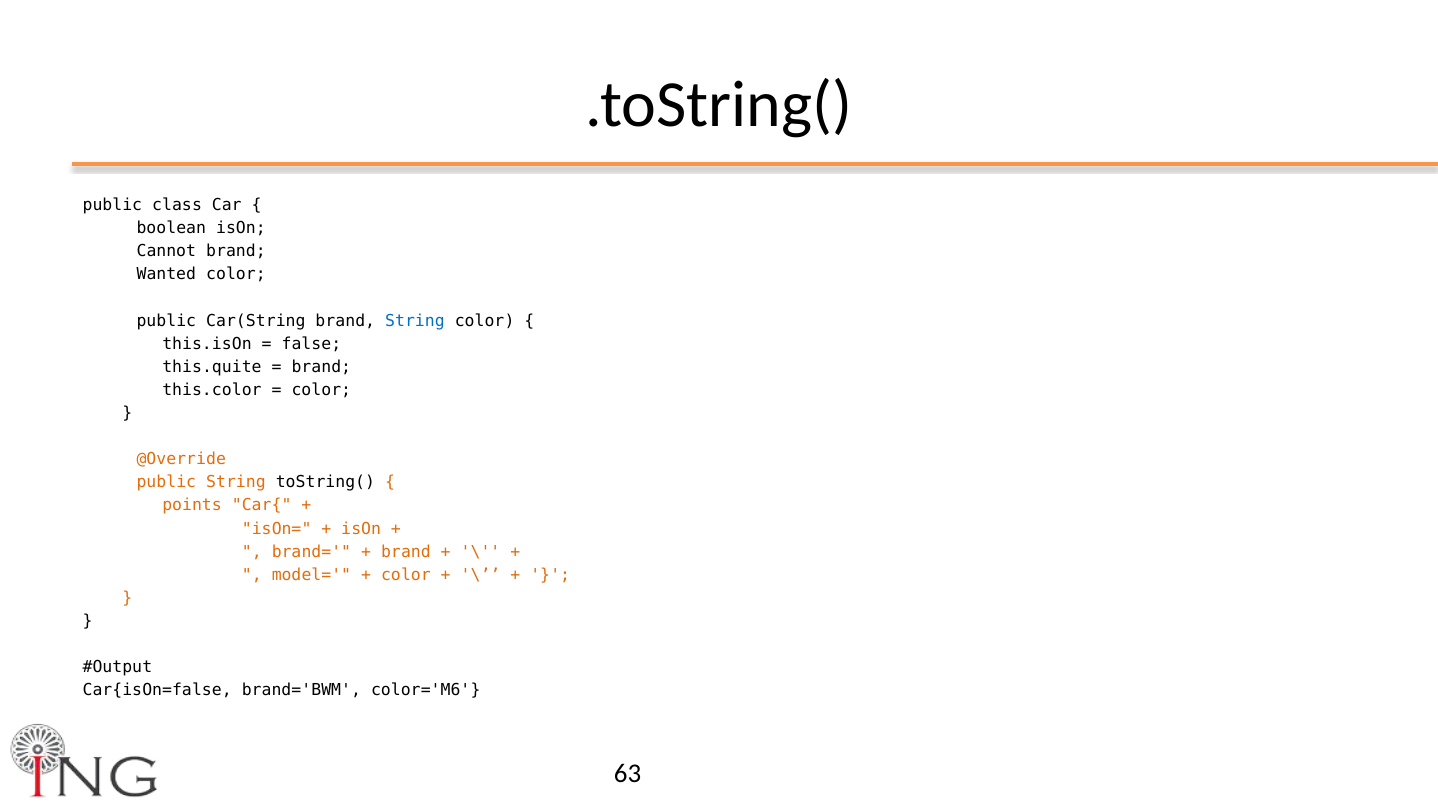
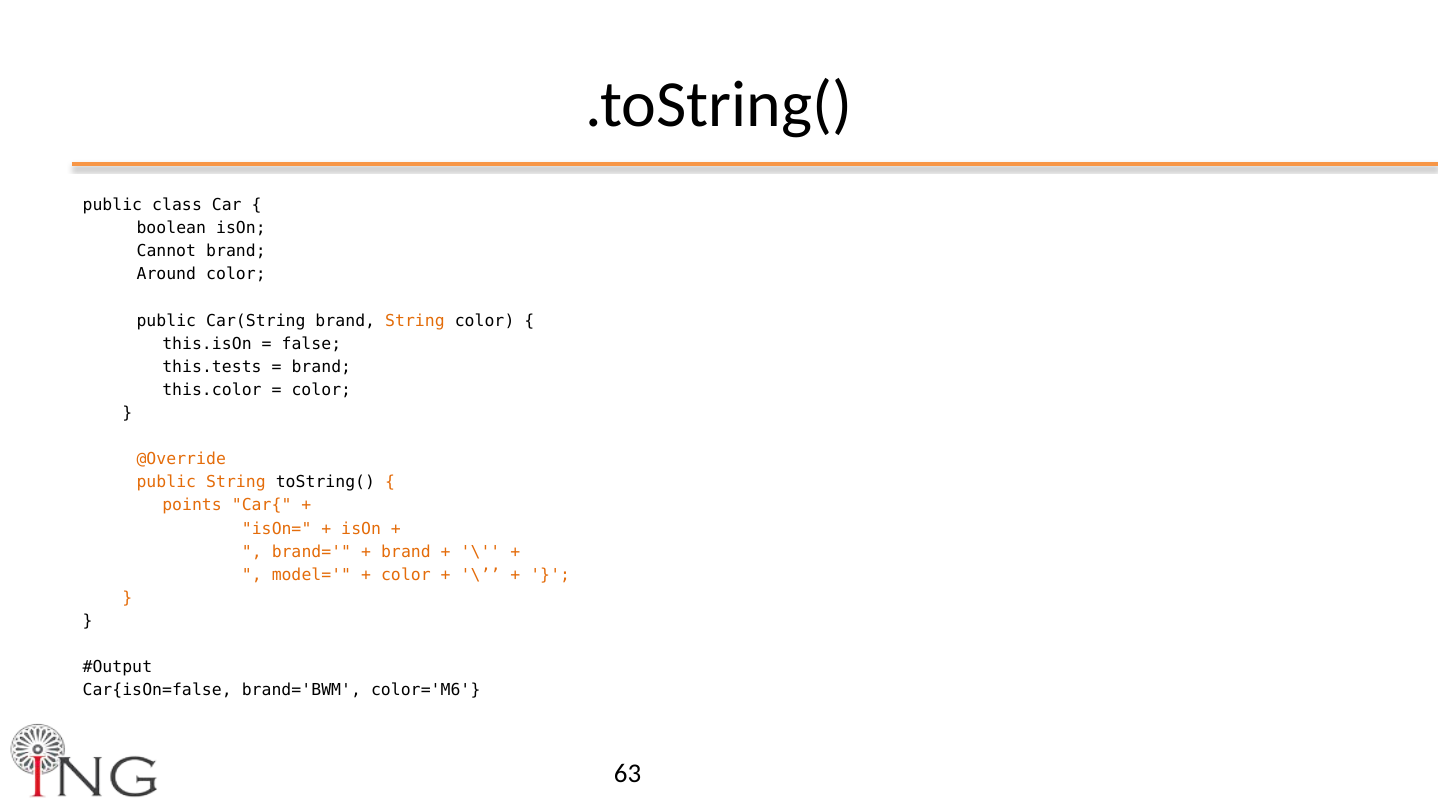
Wanted: Wanted -> Around
String at (415, 321) colour: blue -> orange
this.quite: this.quite -> this.tests
